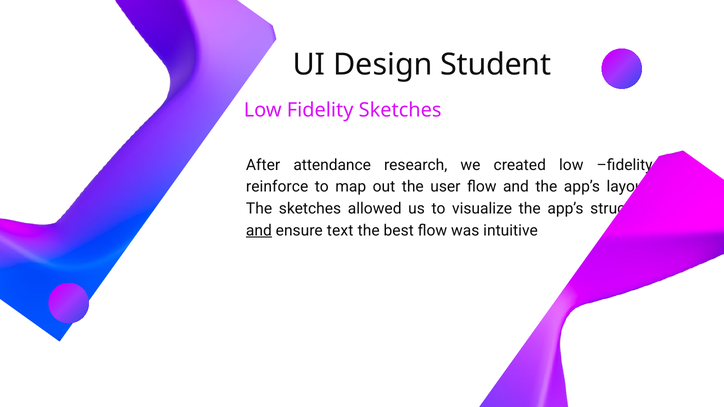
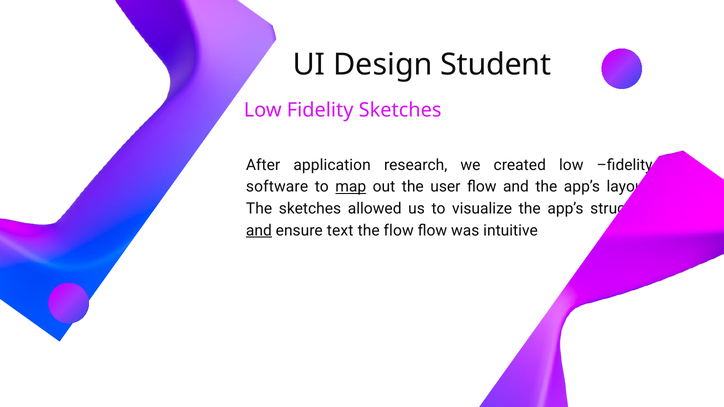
attendance: attendance -> application
reinforce: reinforce -> software
map underline: none -> present
the best: best -> flow
